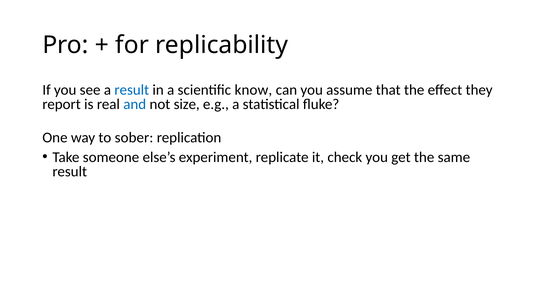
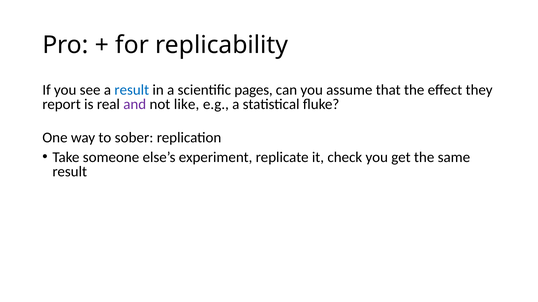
know: know -> pages
and colour: blue -> purple
size: size -> like
